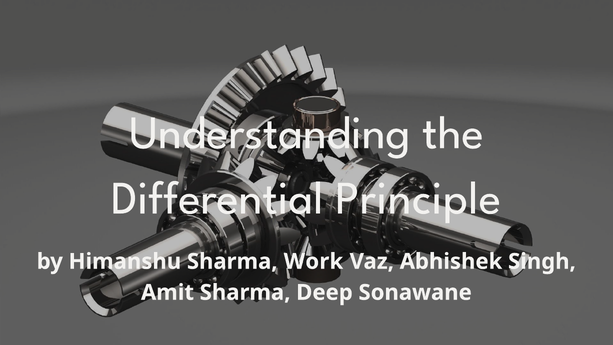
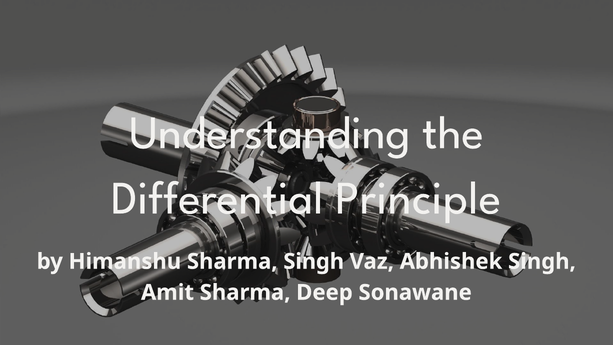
Sharma Work: Work -> Singh
